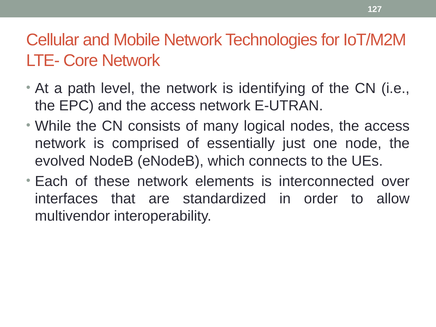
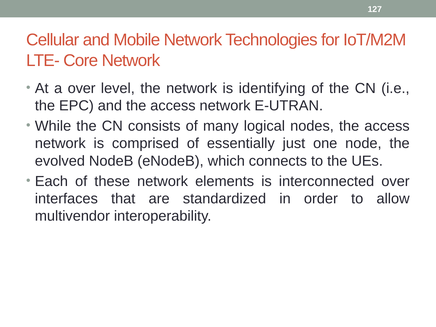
a path: path -> over
